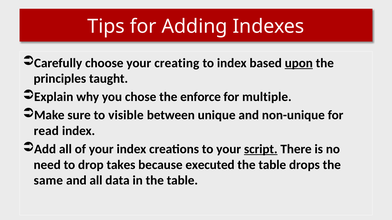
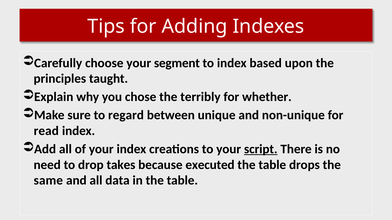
creating: creating -> segment
upon underline: present -> none
enforce: enforce -> terribly
multiple: multiple -> whether
visible: visible -> regard
